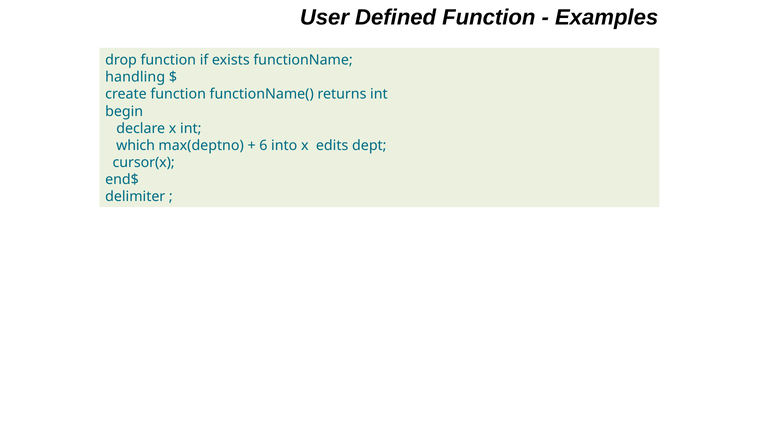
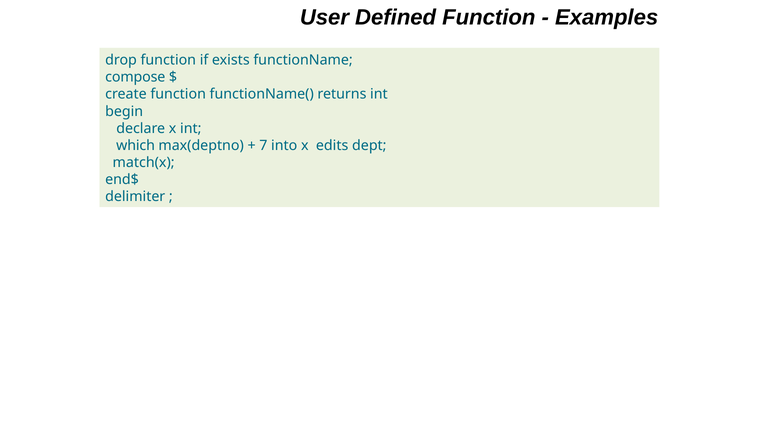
handling: handling -> compose
6: 6 -> 7
cursor(x: cursor(x -> match(x
